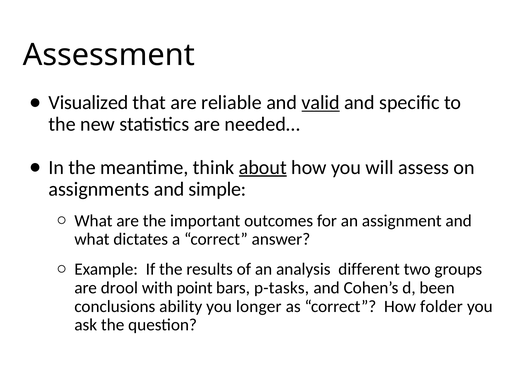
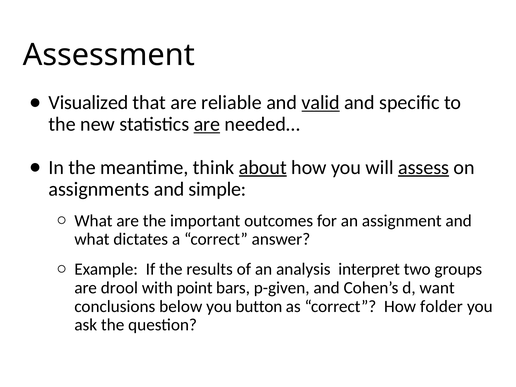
are at (207, 124) underline: none -> present
assess underline: none -> present
different: different -> interpret
p-tasks: p-tasks -> p-given
been: been -> want
ability: ability -> below
longer: longer -> button
